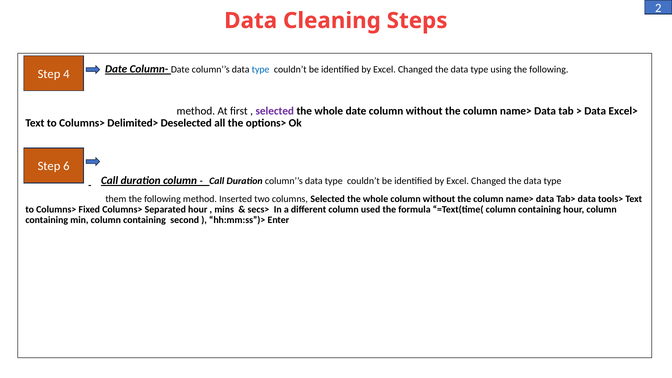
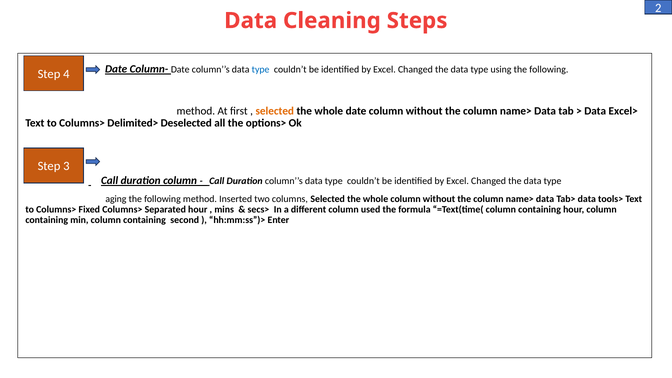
selected at (275, 111) colour: purple -> orange
6: 6 -> 3
them: them -> aging
